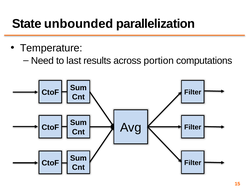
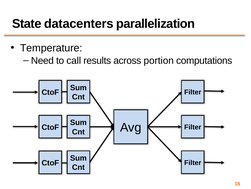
unbounded: unbounded -> datacenters
last: last -> call
